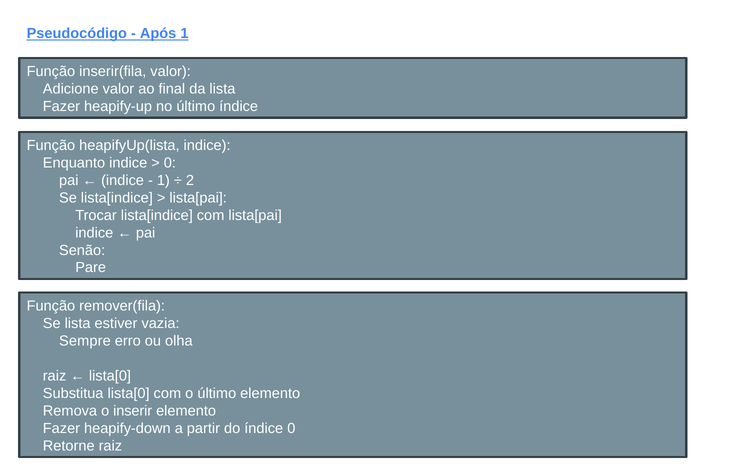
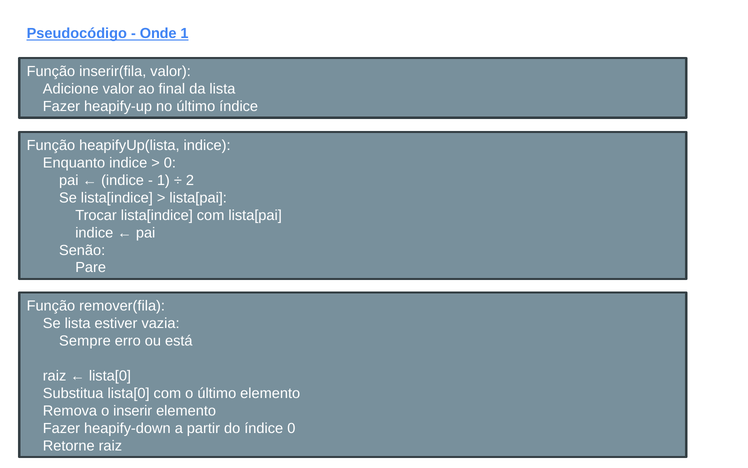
Após: Após -> Onde
olha: olha -> está
